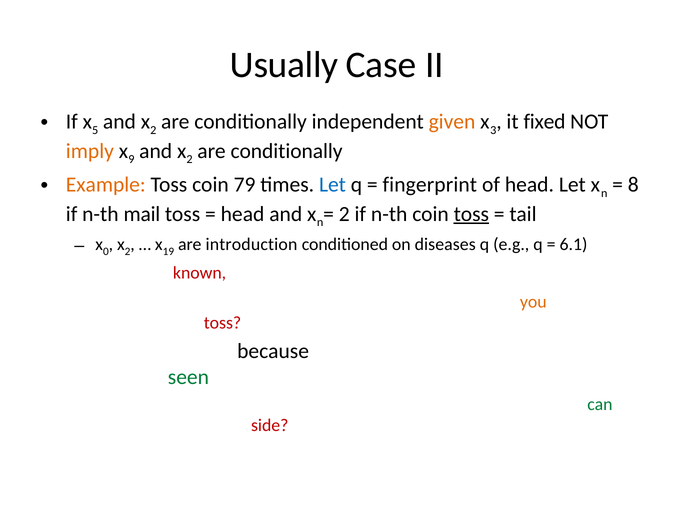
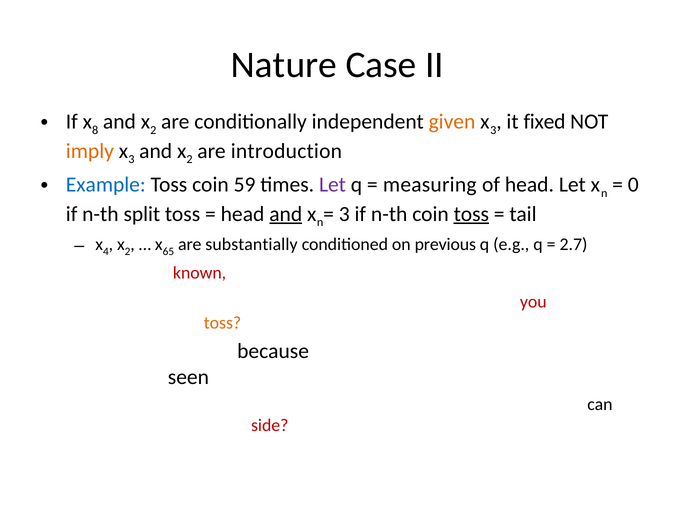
Usually: Usually -> Nature
5: 5 -> 8
9 at (131, 159): 9 -> 3
conditionally at (287, 151): conditionally -> introduction
Example colour: orange -> blue
79: 79 -> 59
Let at (332, 185) colour: blue -> purple
fingerprint: fingerprint -> measuring
8: 8 -> 0
mail: mail -> split
and at (286, 214) underline: none -> present
2 at (344, 214): 2 -> 3
0: 0 -> 4
19: 19 -> 65
introduction: introduction -> substantially
diseases: diseases -> previous
6.1: 6.1 -> 2.7
you at (533, 302) colour: orange -> red
toss at (222, 323) colour: red -> orange
seen colour: green -> black
can colour: green -> black
